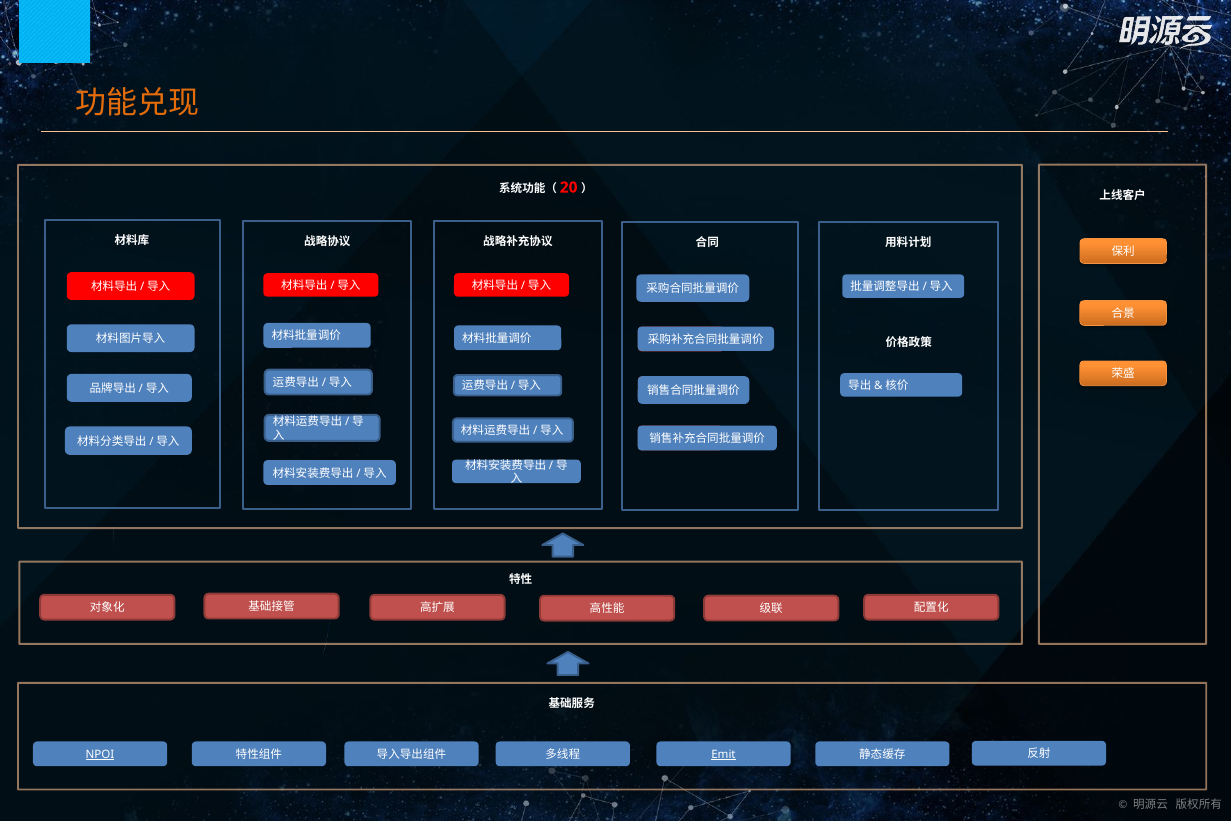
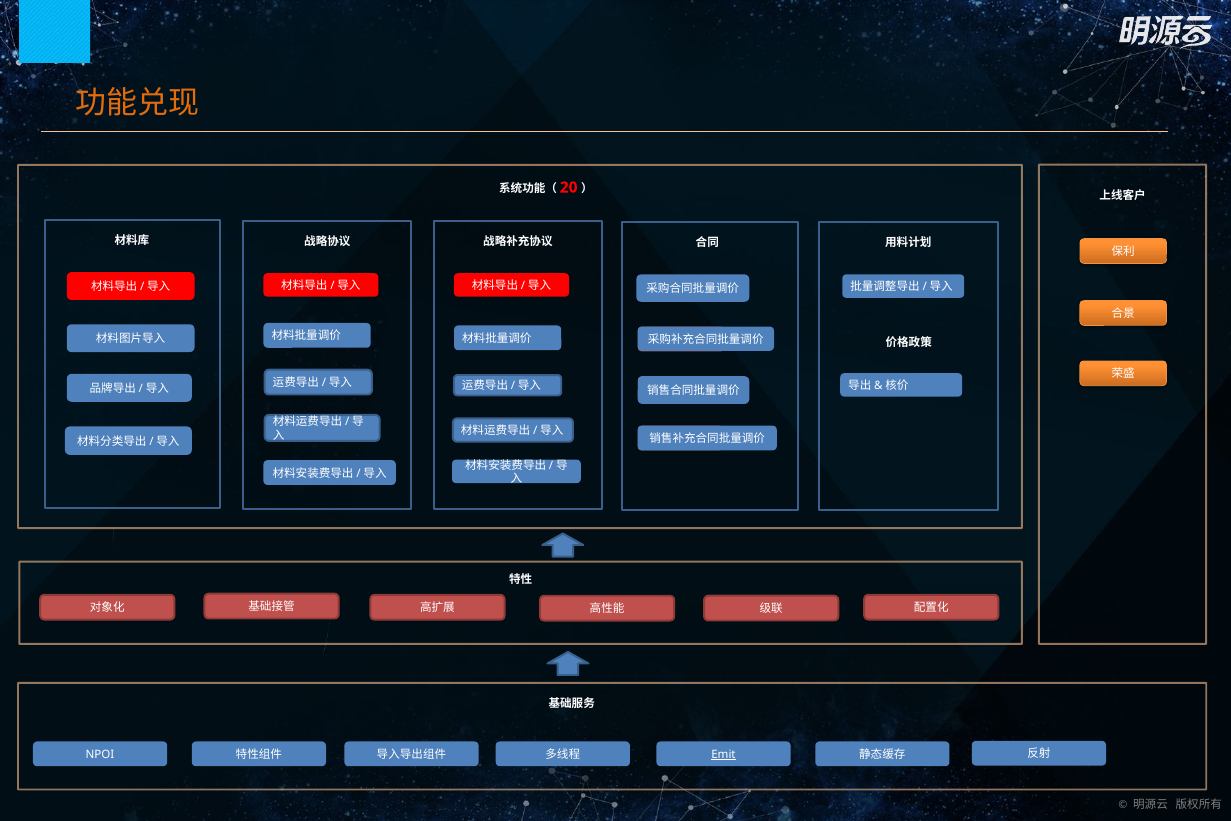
NPOI underline: present -> none
